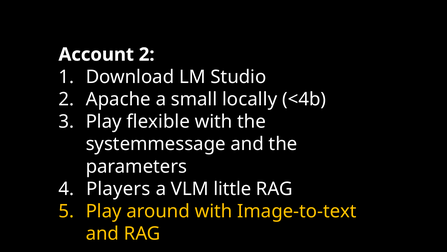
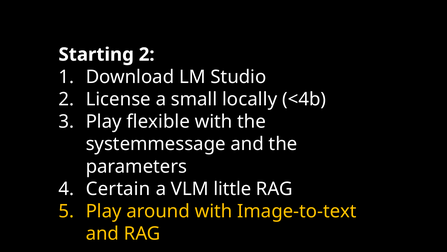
Account: Account -> Starting
Apache: Apache -> License
Players: Players -> Certain
